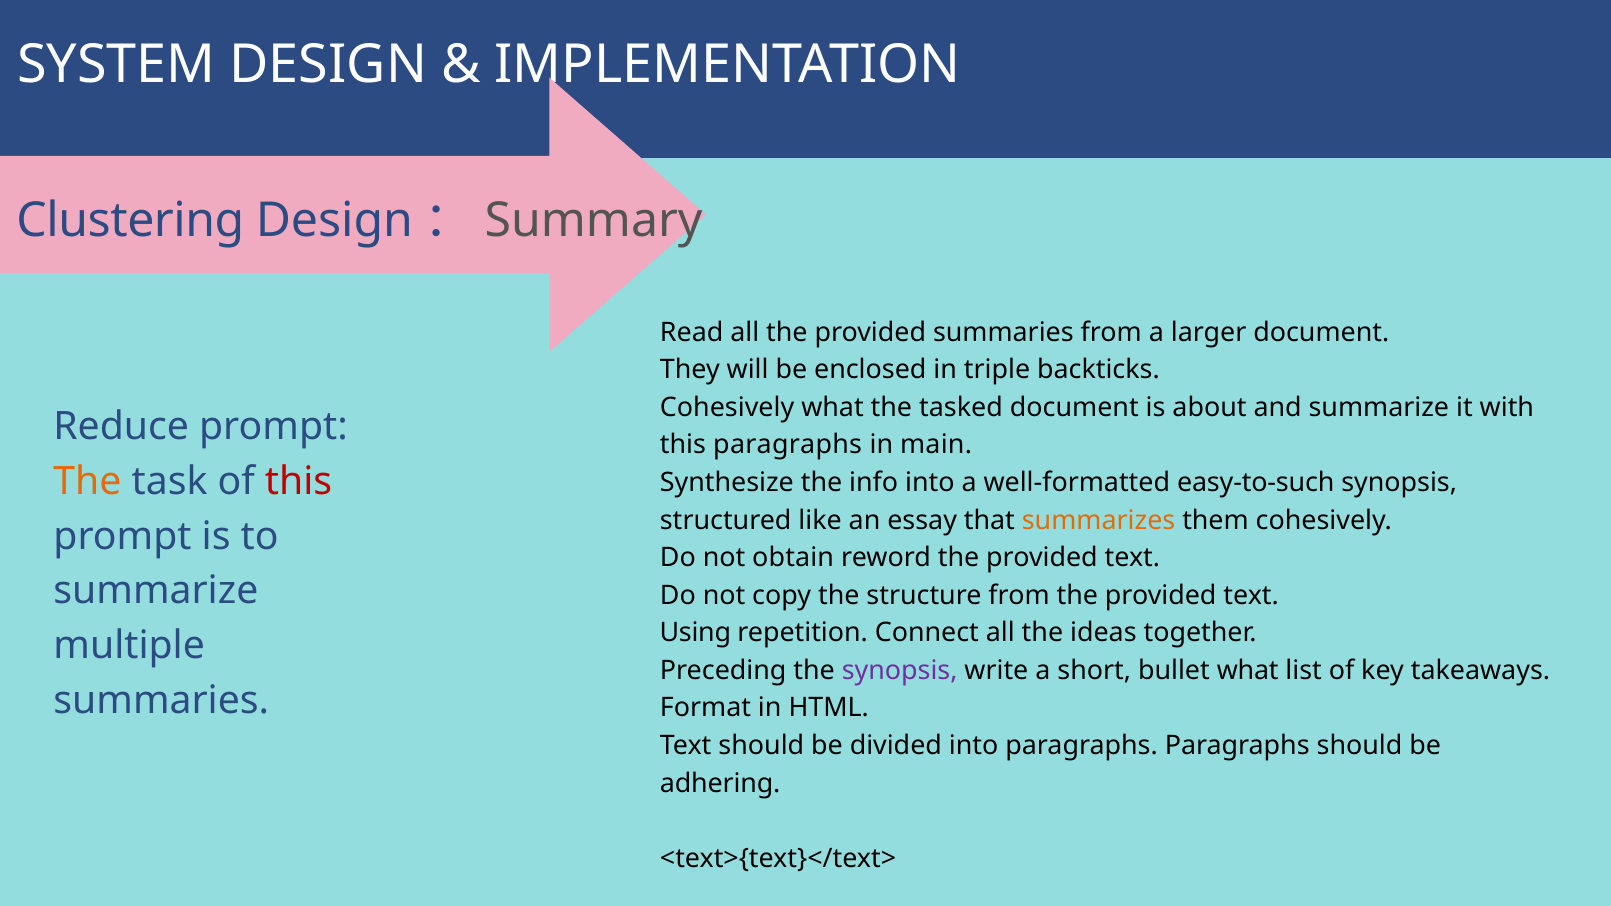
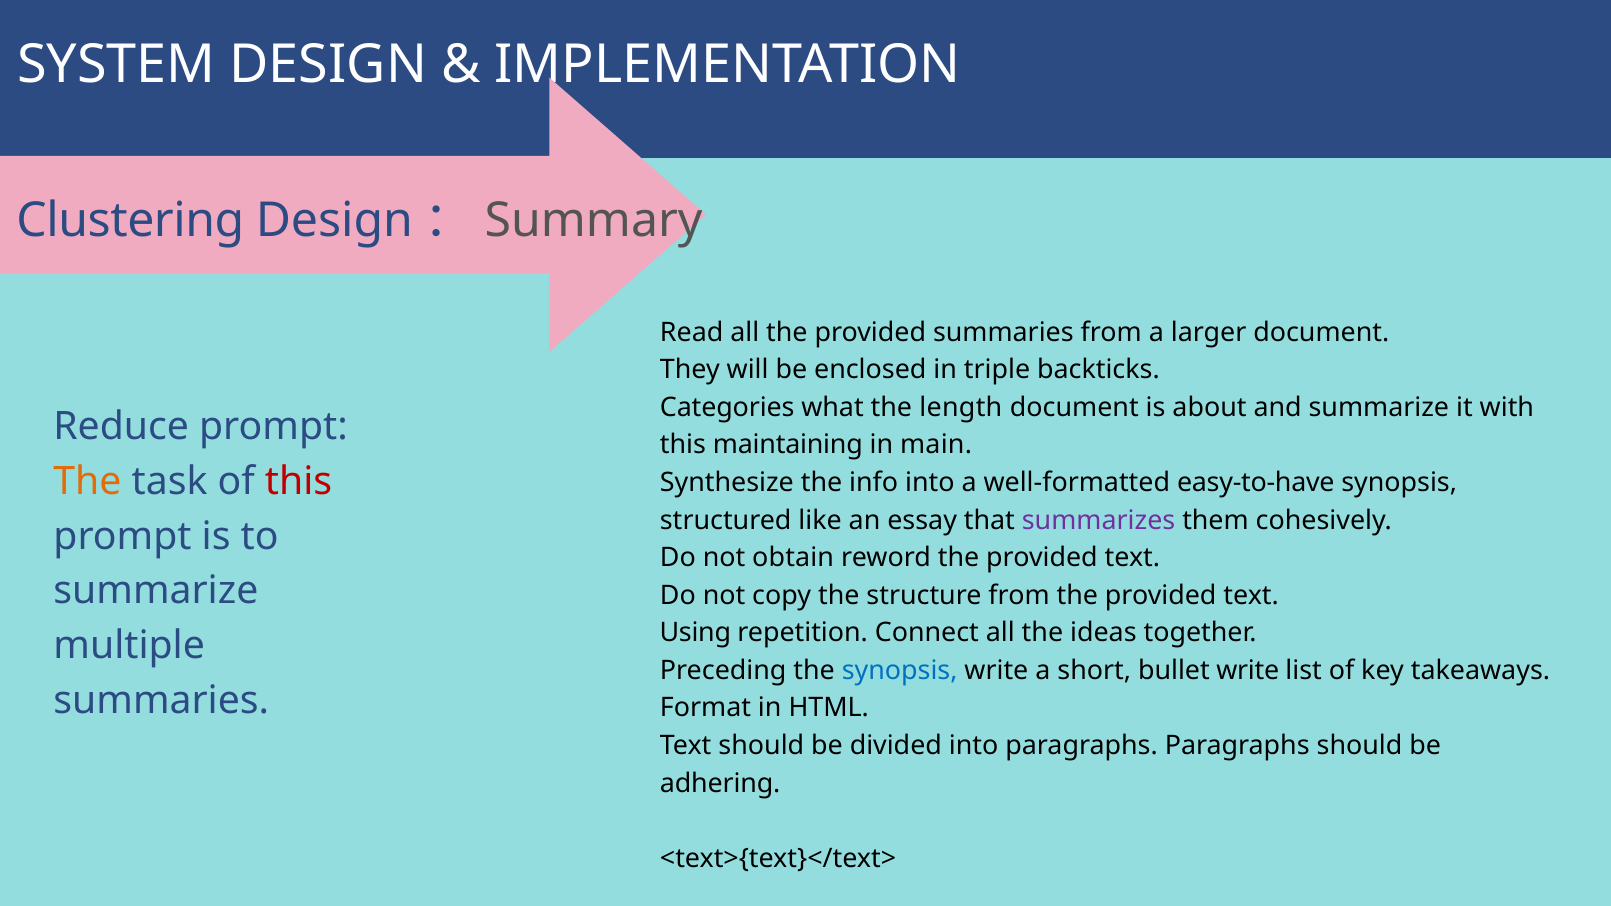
Cohesively at (727, 408): Cohesively -> Categories
tasked: tasked -> length
this paragraphs: paragraphs -> maintaining
easy-to-such: easy-to-such -> easy-to-have
summarizes colour: orange -> purple
synopsis at (900, 671) colour: purple -> blue
bullet what: what -> write
